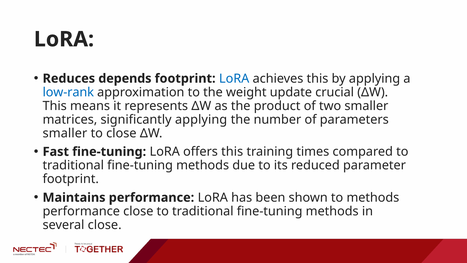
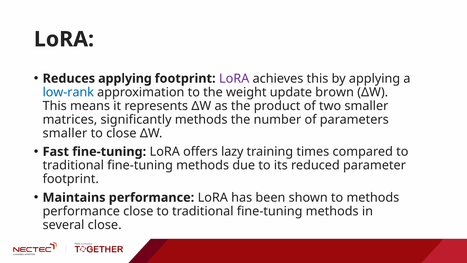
Reduces depends: depends -> applying
LoRA at (234, 78) colour: blue -> purple
crucial: crucial -> brown
significantly applying: applying -> methods
offers this: this -> lazy
